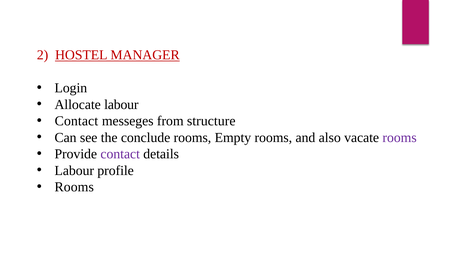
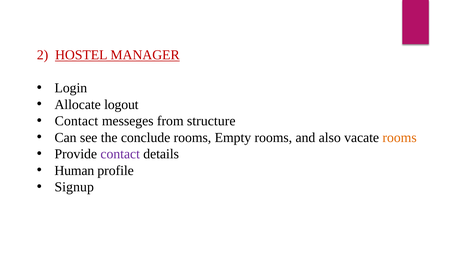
Allocate labour: labour -> logout
rooms at (400, 137) colour: purple -> orange
Labour at (74, 170): Labour -> Human
Rooms at (74, 187): Rooms -> Signup
